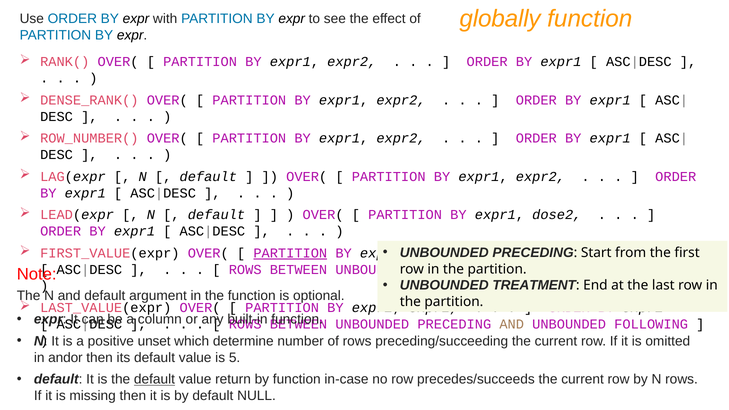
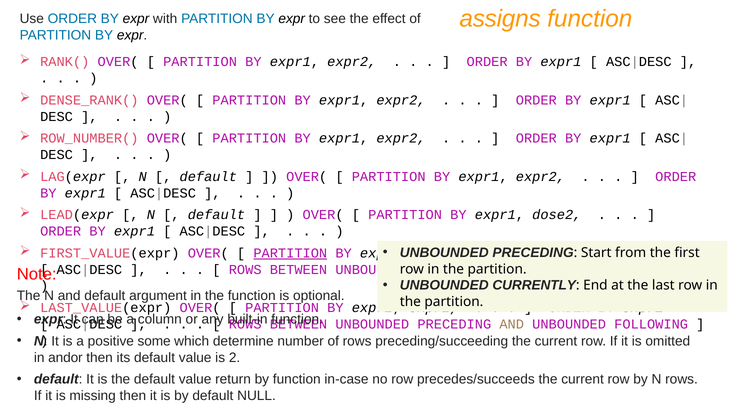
globally: globally -> assigns
TREATMENT: TREATMENT -> CURRENTLY
unset: unset -> some
5: 5 -> 2
default at (154, 380) underline: present -> none
